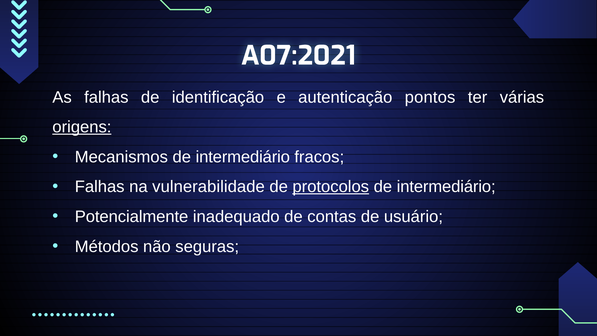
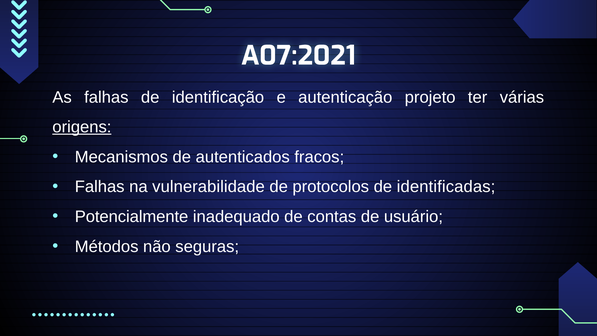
pontos: pontos -> projeto
Mecanismos de intermediário: intermediário -> autenticados
protocolos underline: present -> none
intermediário at (446, 187): intermediário -> identificadas
